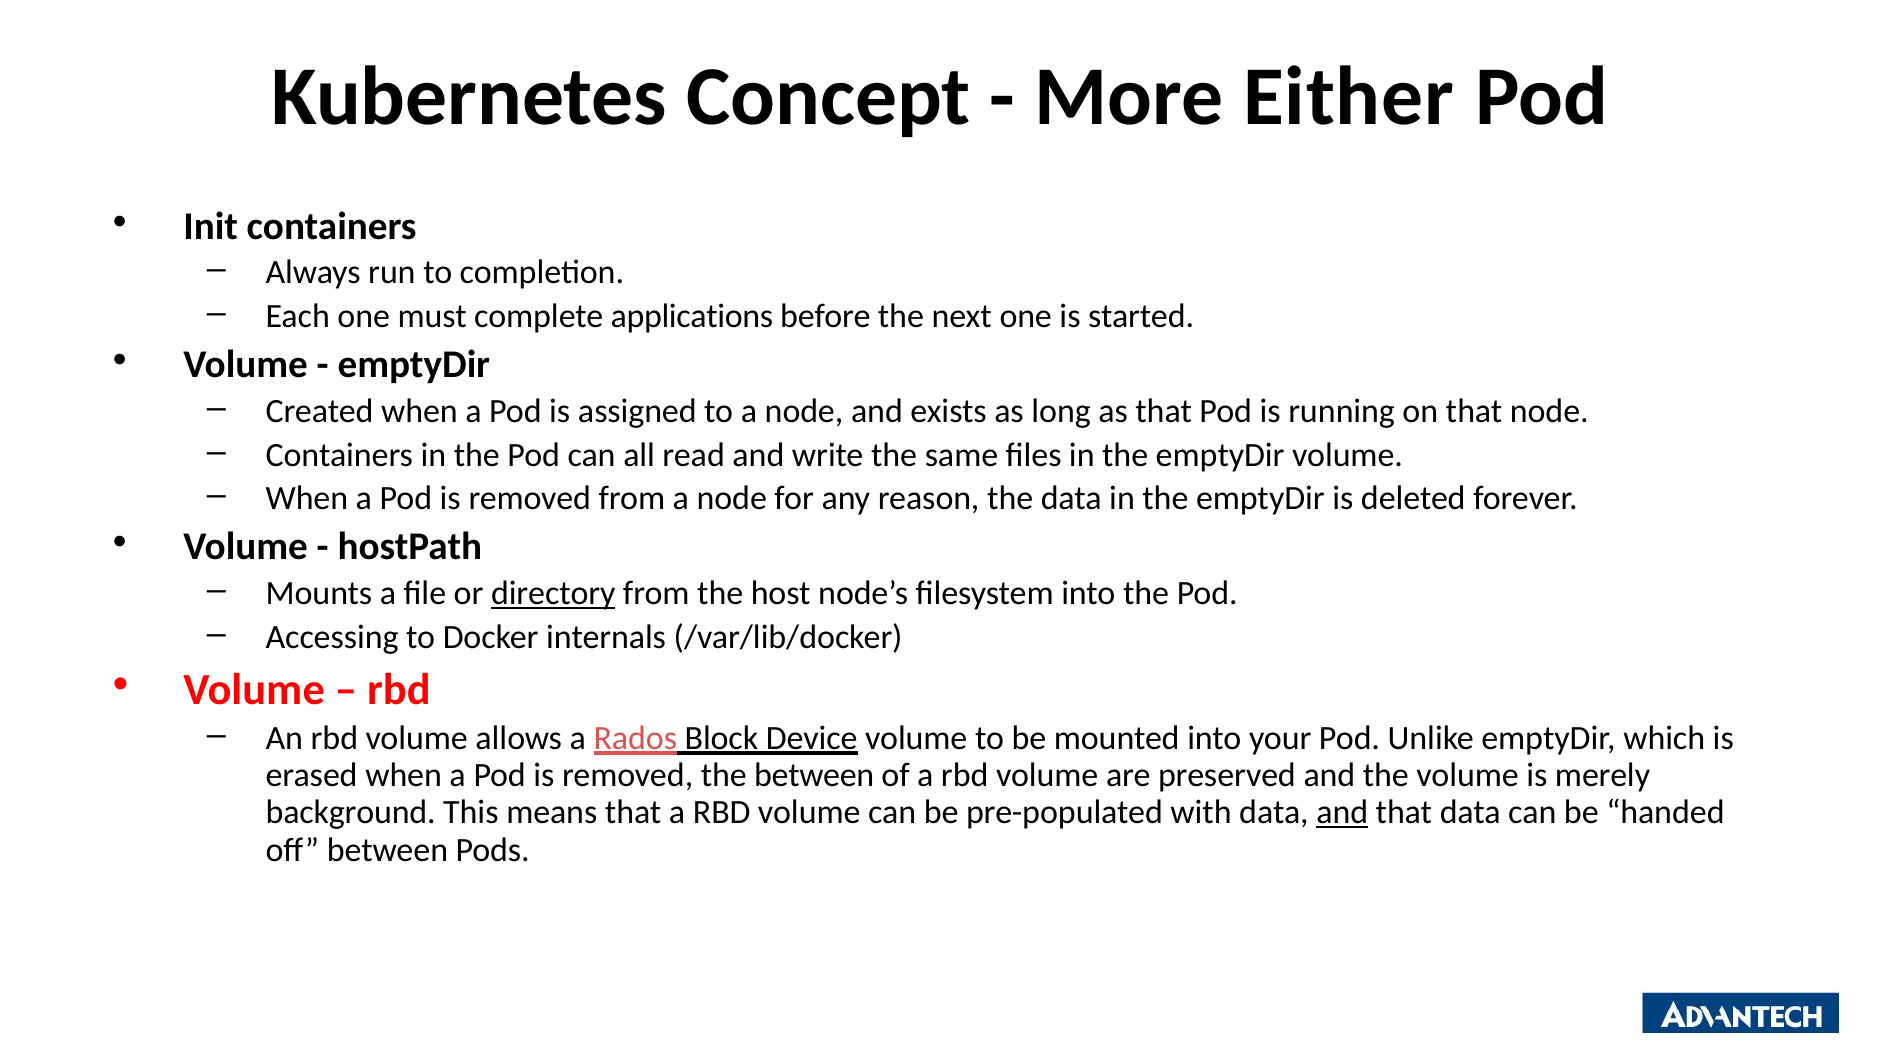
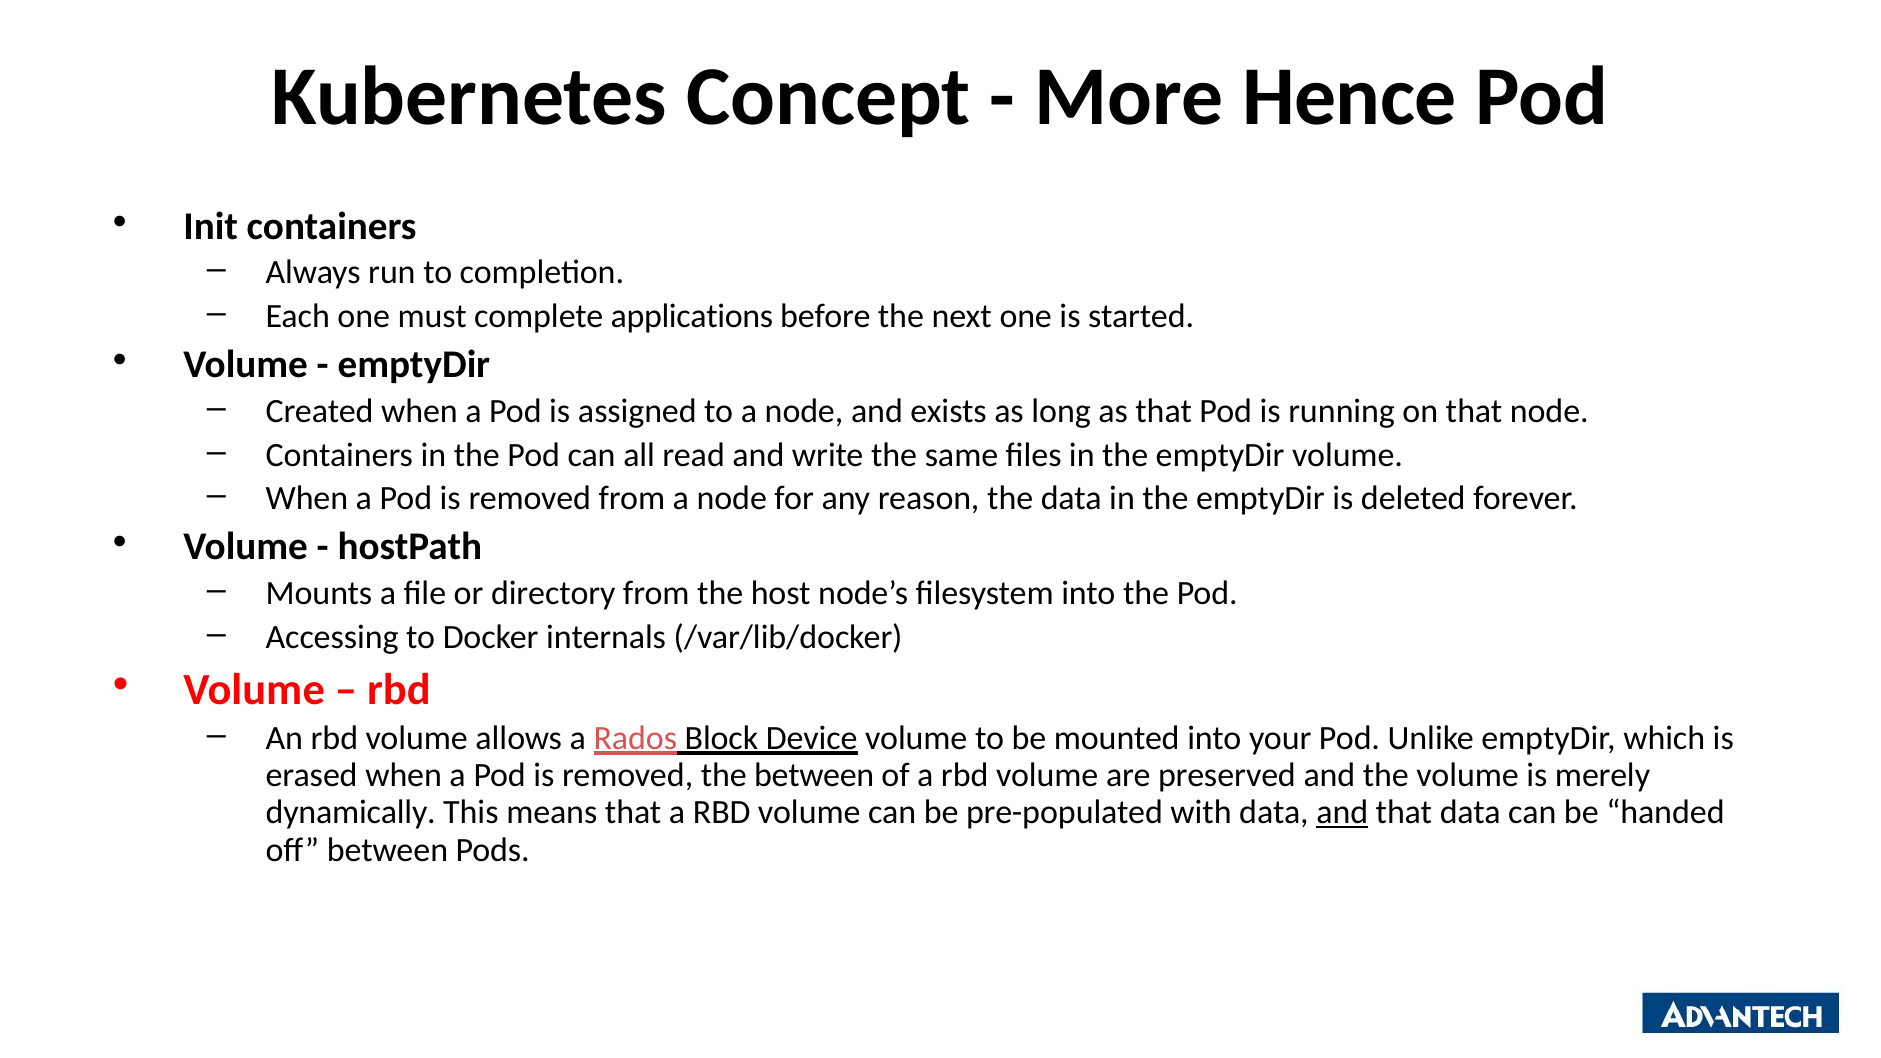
Either: Either -> Hence
directory underline: present -> none
background: background -> dynamically
